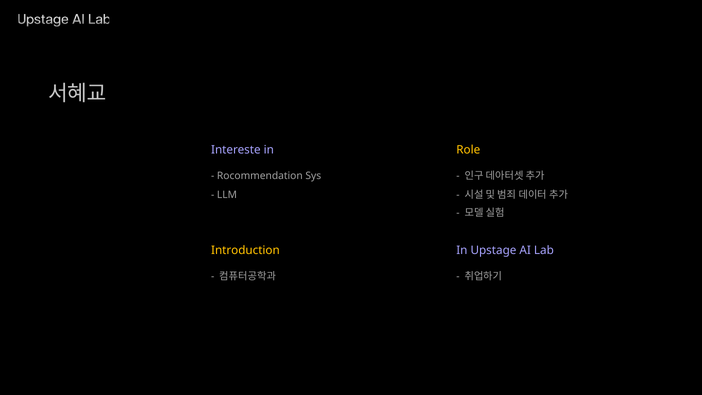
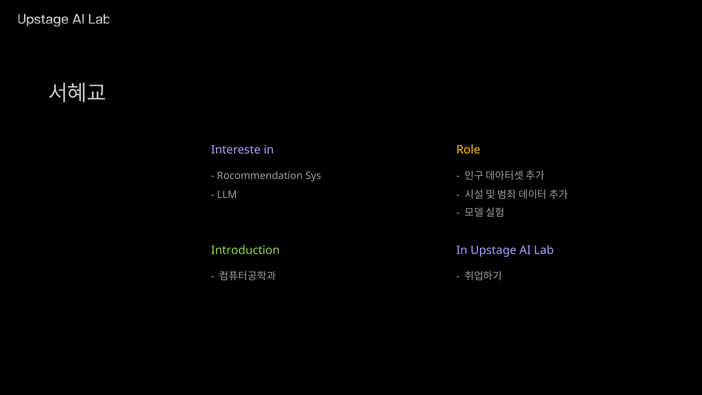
Introduction colour: yellow -> light green
